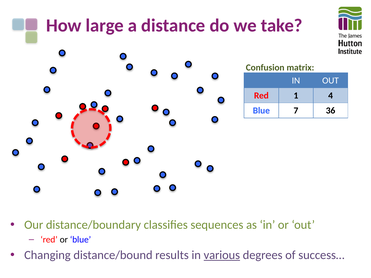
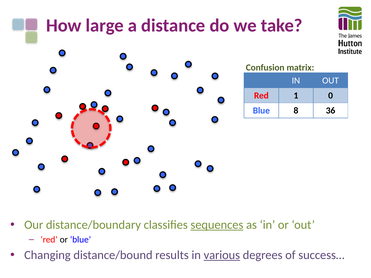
4: 4 -> 0
7: 7 -> 8
sequences underline: none -> present
